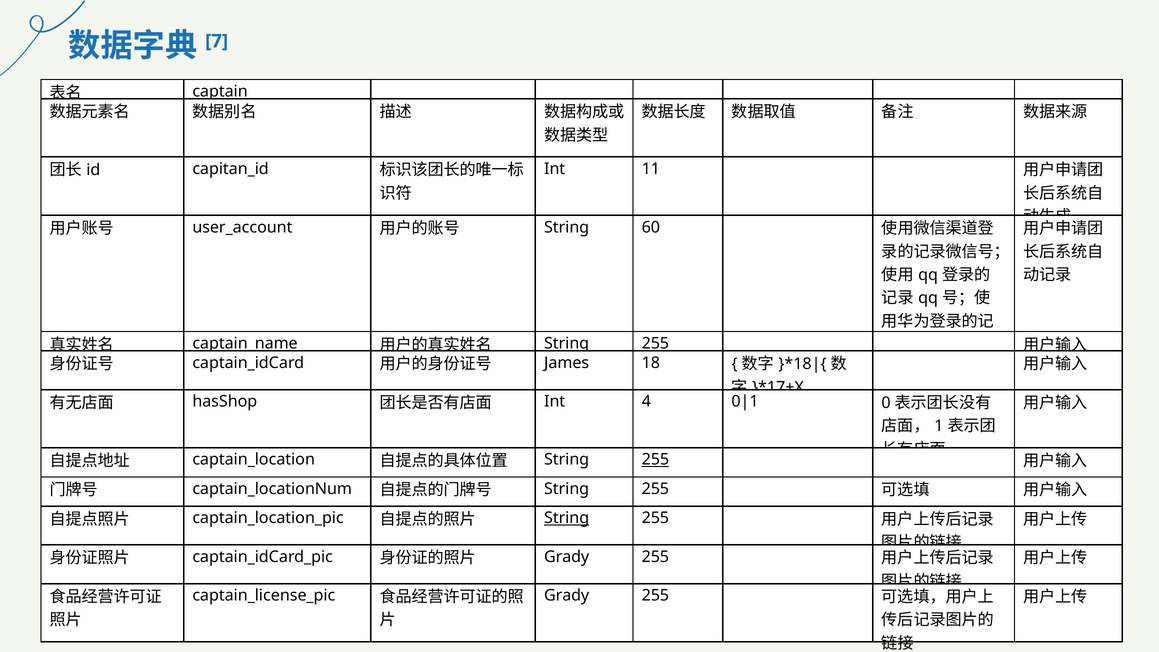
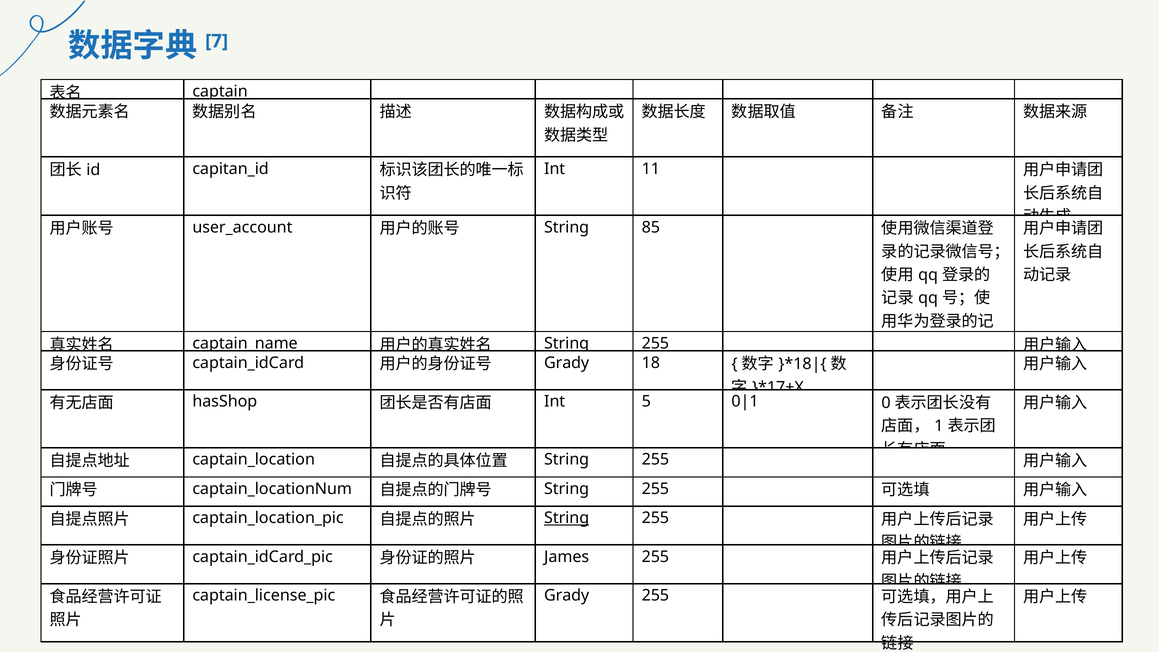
60: 60 -> 85
James at (567, 363): James -> Grady
4: 4 -> 5
255 at (655, 460) underline: present -> none
Grady at (567, 557): Grady -> James
